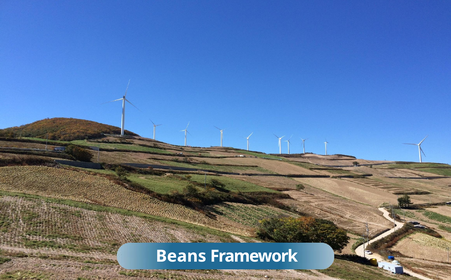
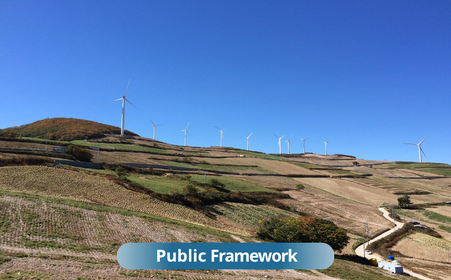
Beans: Beans -> Public
